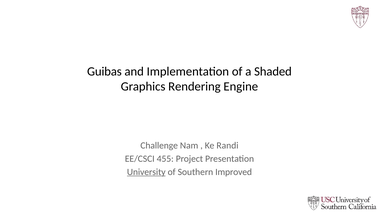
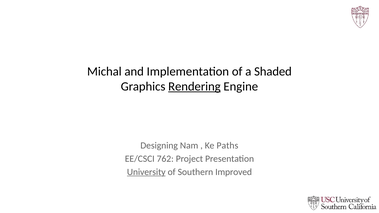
Guibas: Guibas -> Michal
Rendering underline: none -> present
Challenge: Challenge -> Designing
Randi: Randi -> Paths
455: 455 -> 762
